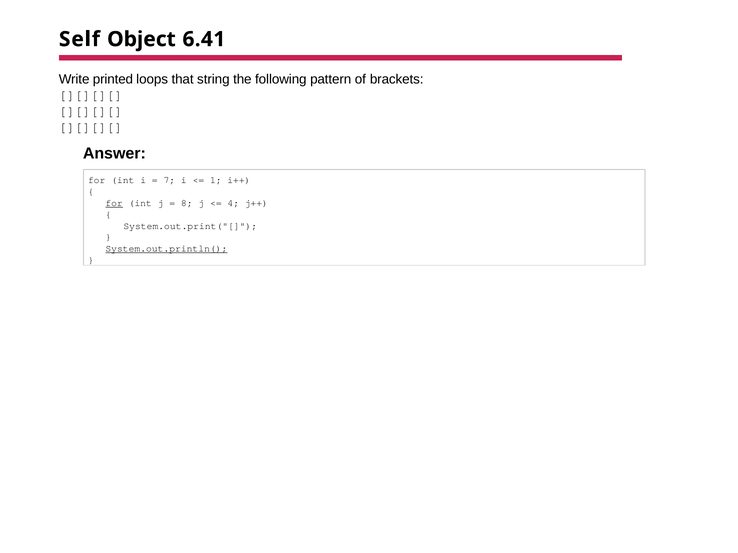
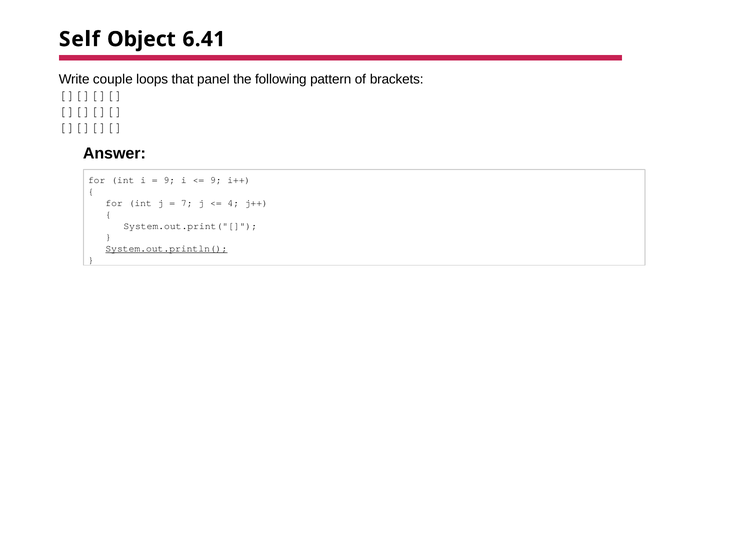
printed: printed -> couple
string: string -> panel
7 at (169, 180): 7 -> 9
1 at (216, 180): 1 -> 9
for at (114, 203) underline: present -> none
8: 8 -> 7
